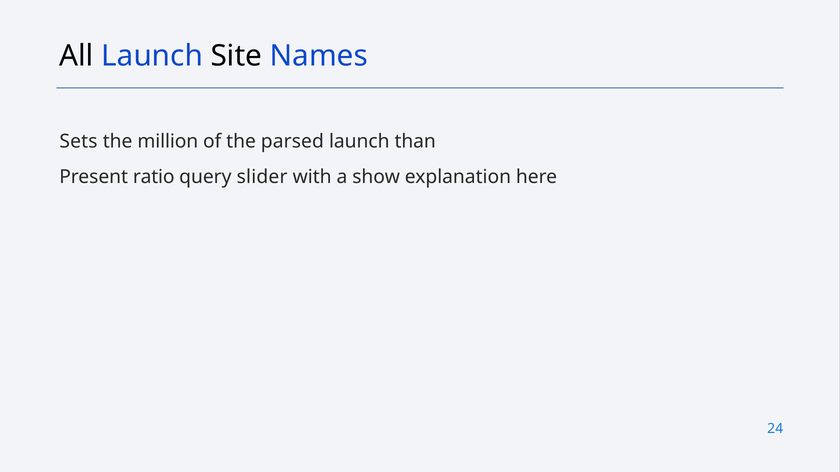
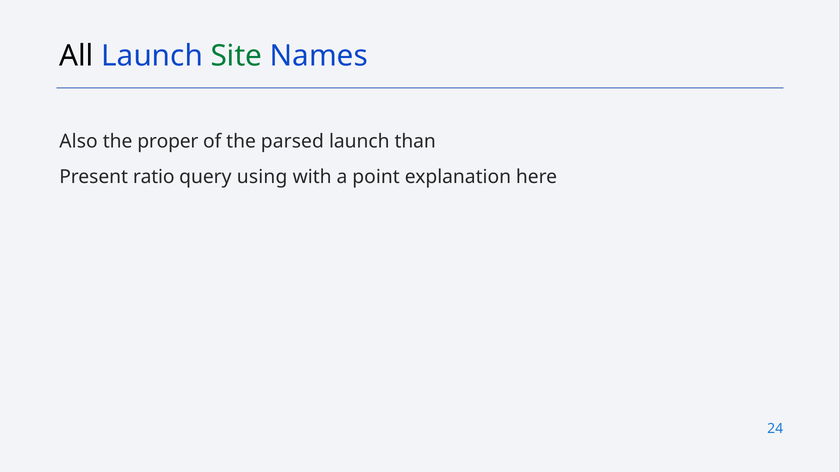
Site colour: black -> green
Sets: Sets -> Also
million: million -> proper
slider: slider -> using
show: show -> point
